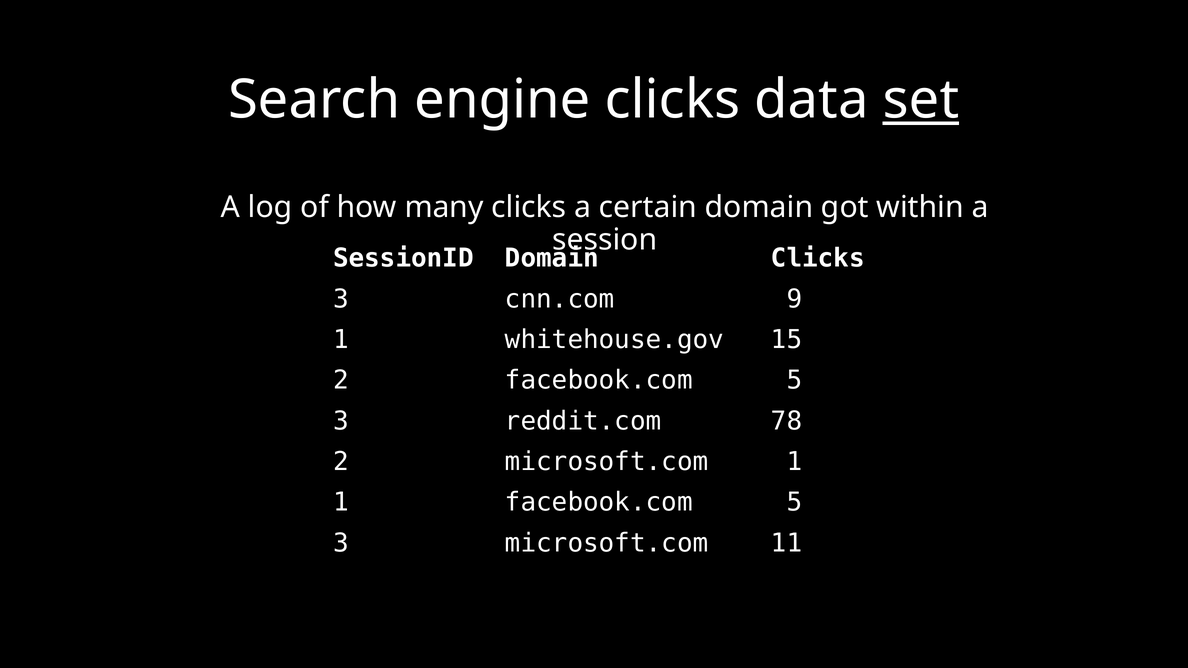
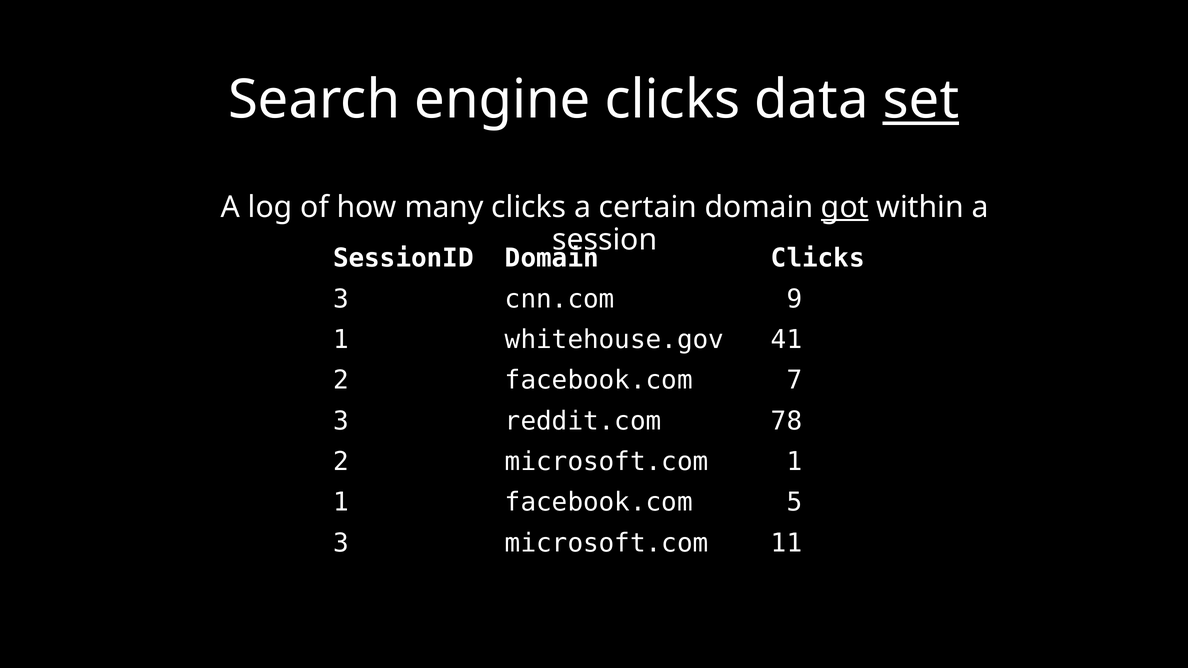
got underline: none -> present
15: 15 -> 41
2 facebook.com 5: 5 -> 7
